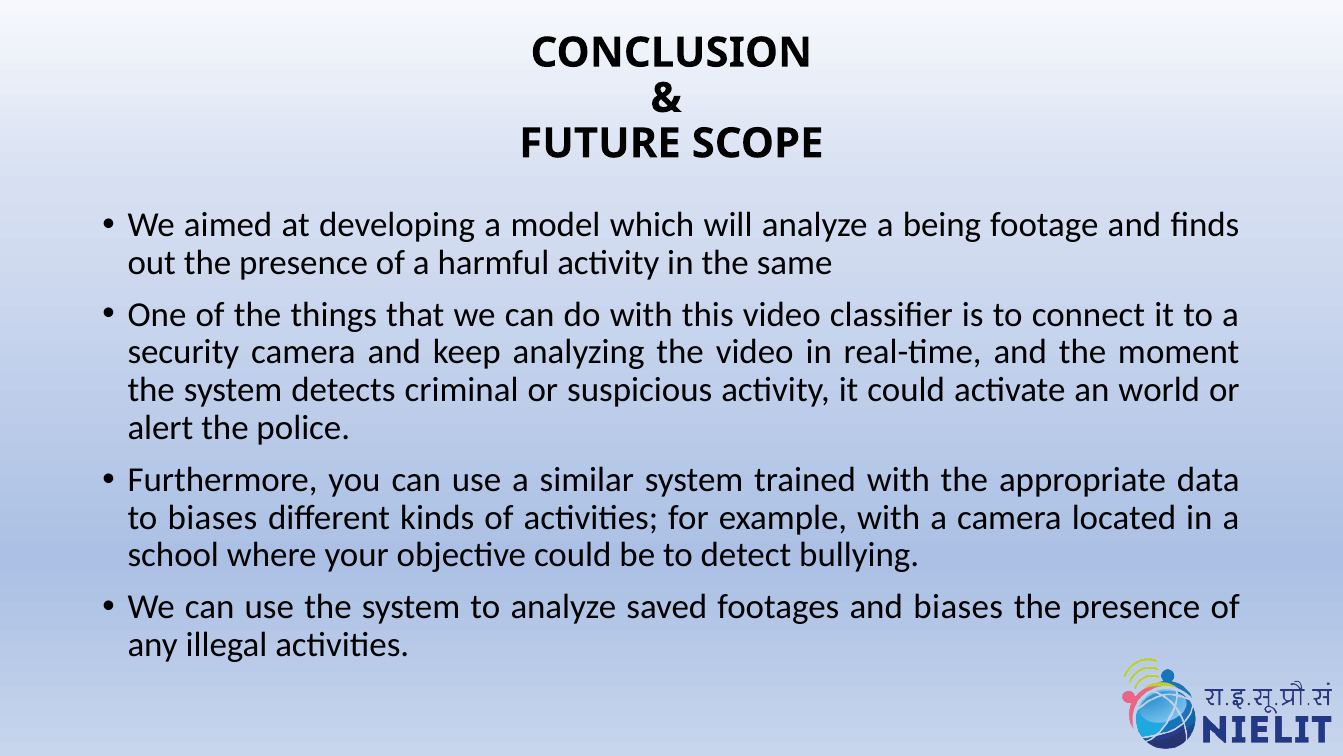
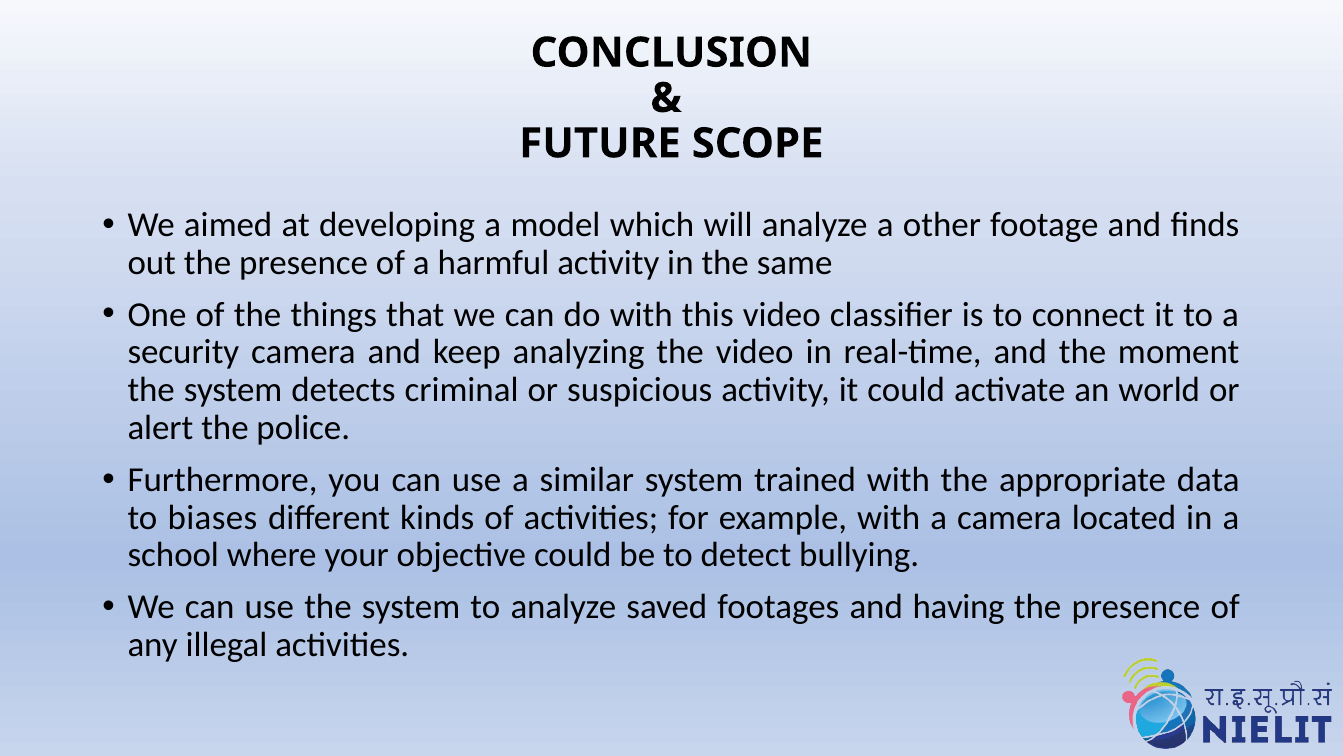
being: being -> other
and biases: biases -> having
